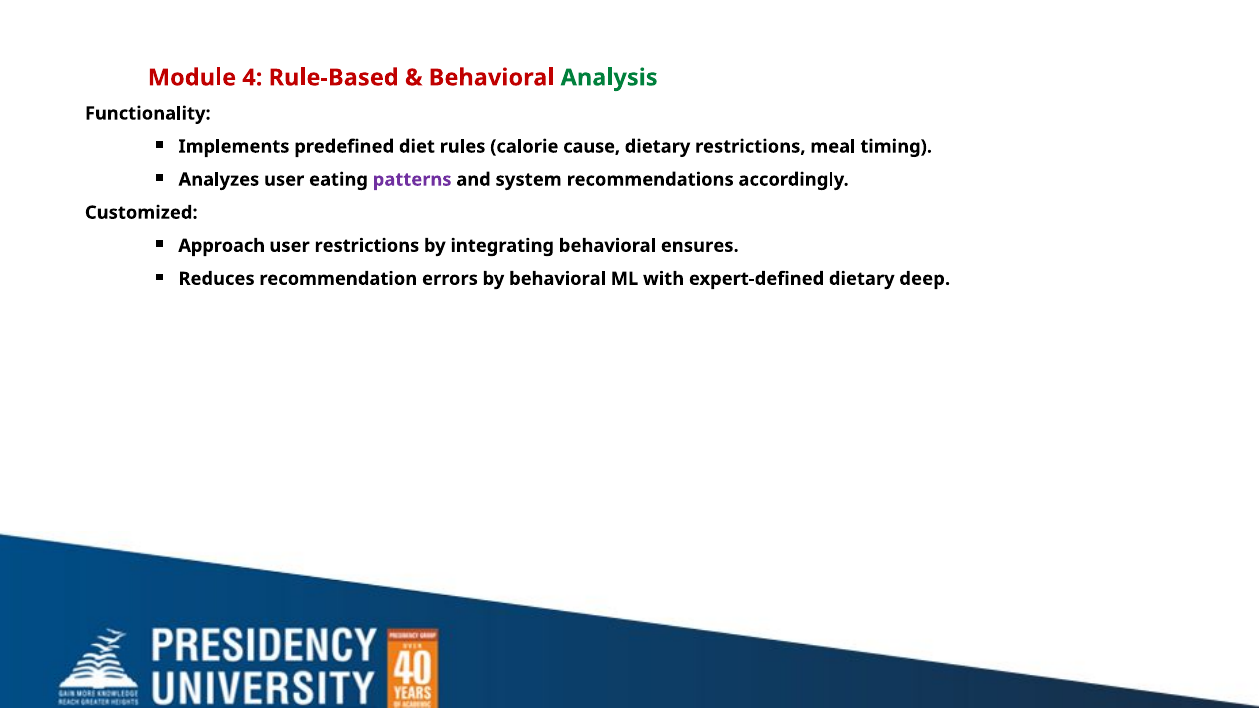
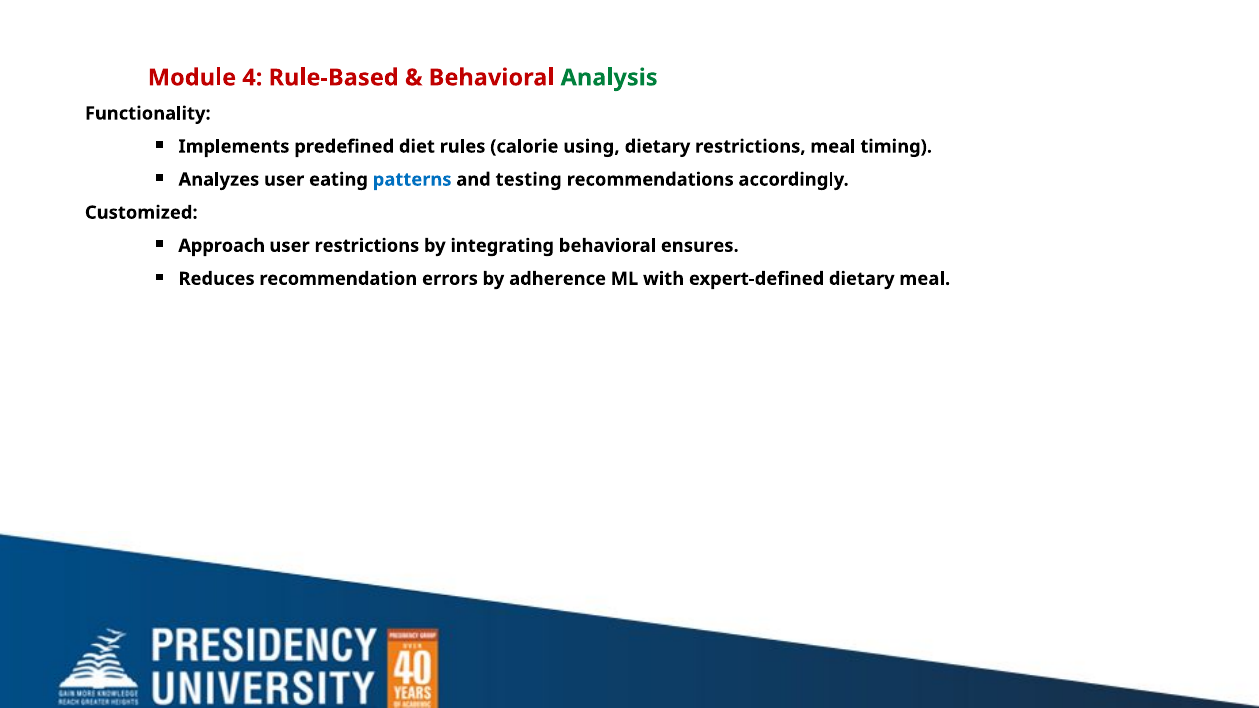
cause: cause -> using
patterns colour: purple -> blue
system: system -> testing
by behavioral: behavioral -> adherence
dietary deep: deep -> meal
